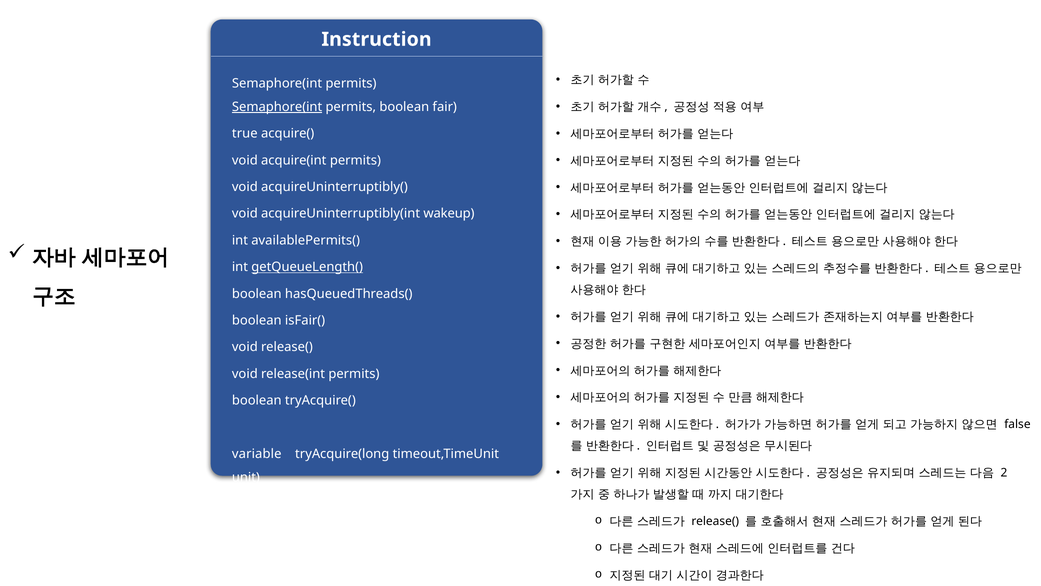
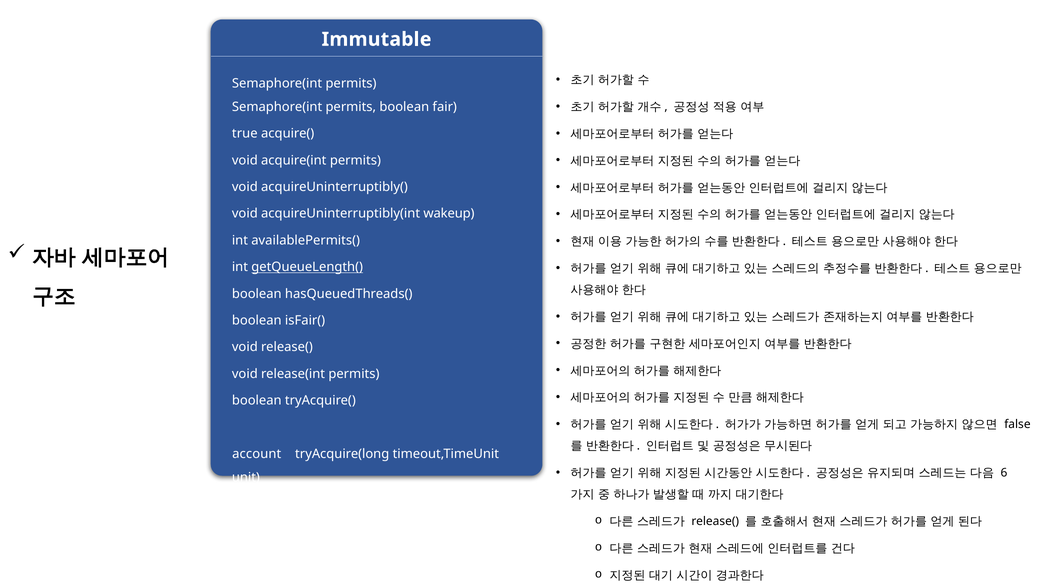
Instruction: Instruction -> Immutable
Semaphore(int at (277, 107) underline: present -> none
variable: variable -> account
2: 2 -> 6
